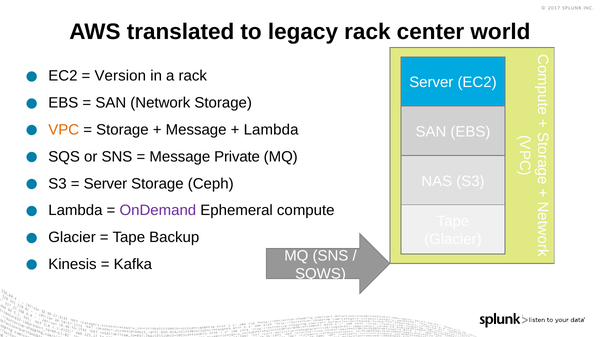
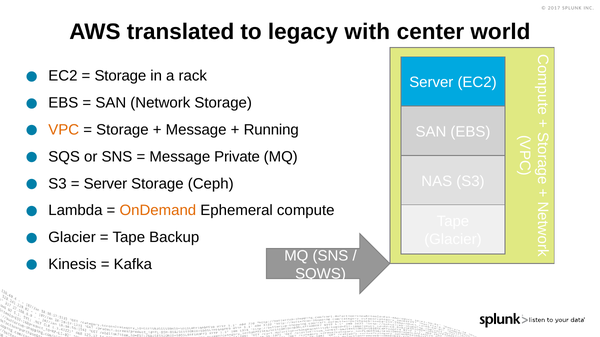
legacy rack: rack -> with
Version at (120, 76): Version -> Storage
Lambda at (271, 130): Lambda -> Running
OnDemand colour: purple -> orange
